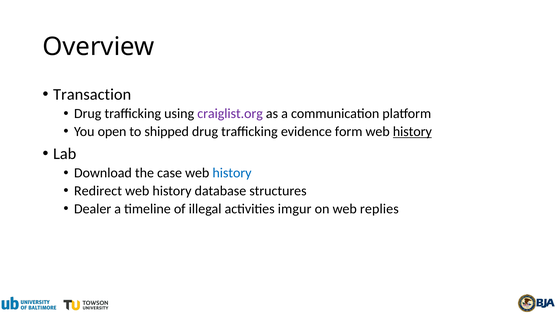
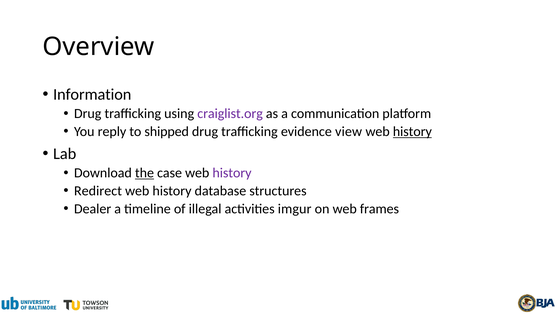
Transaction: Transaction -> Information
open: open -> reply
form: form -> view
the underline: none -> present
history at (232, 173) colour: blue -> purple
replies: replies -> frames
